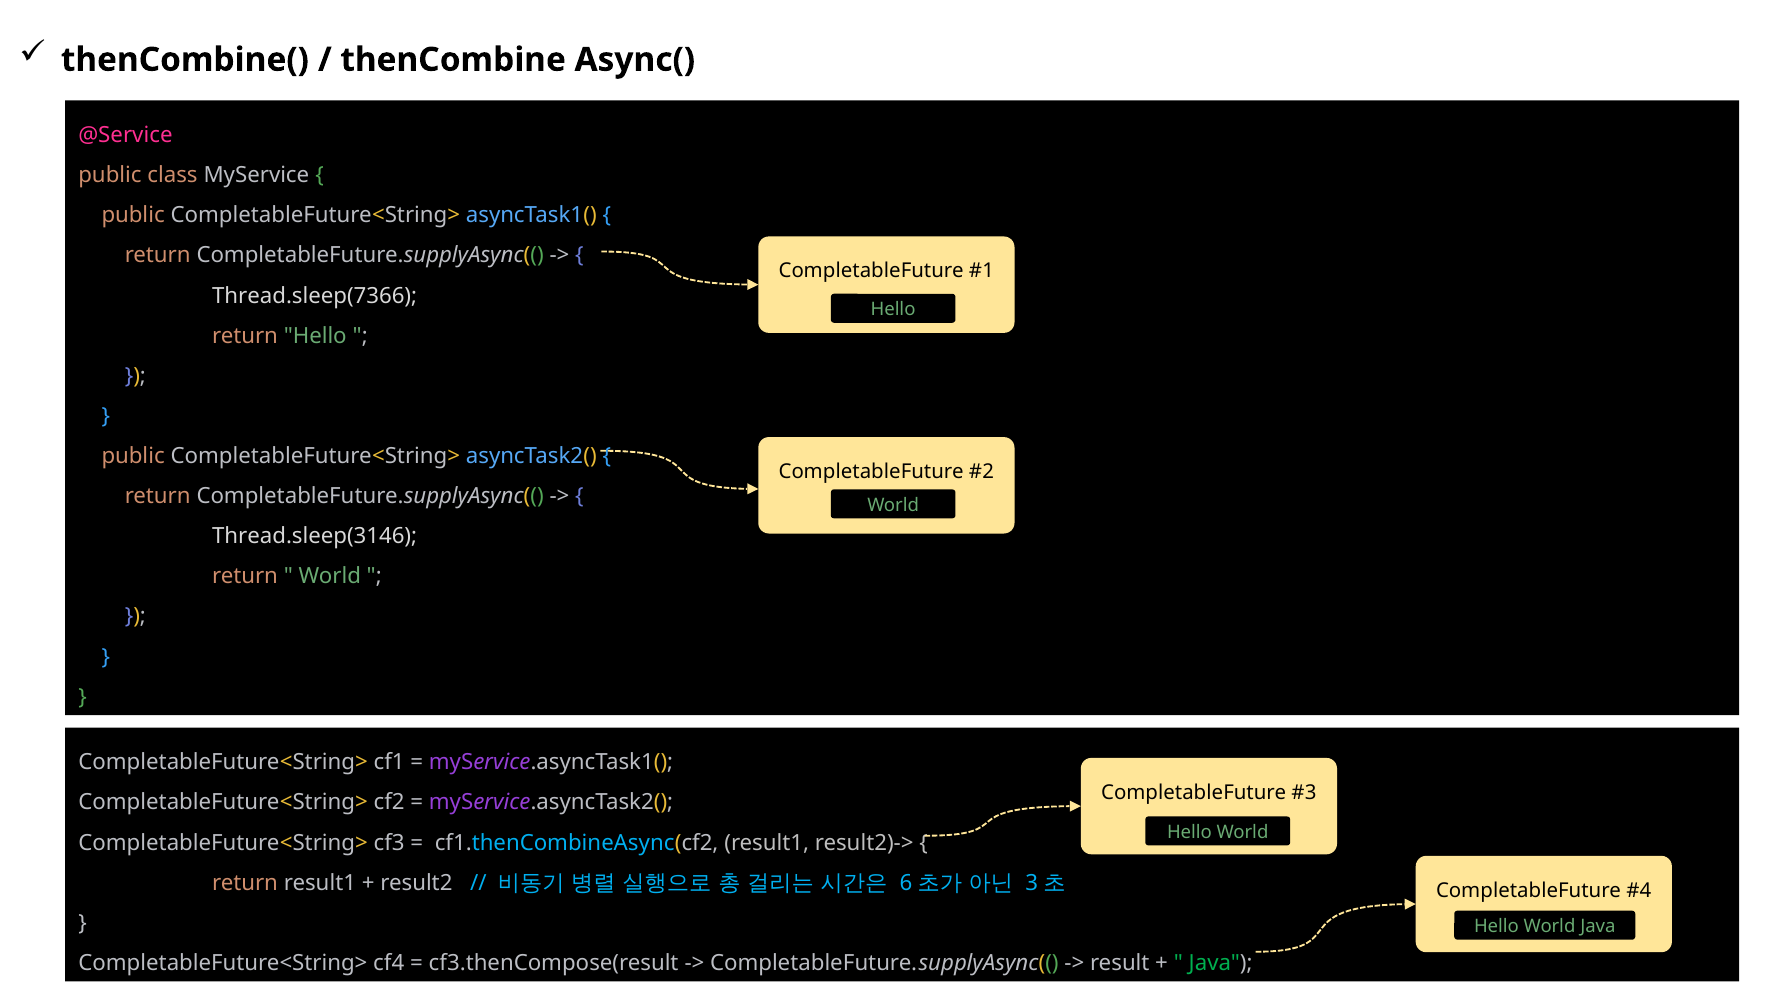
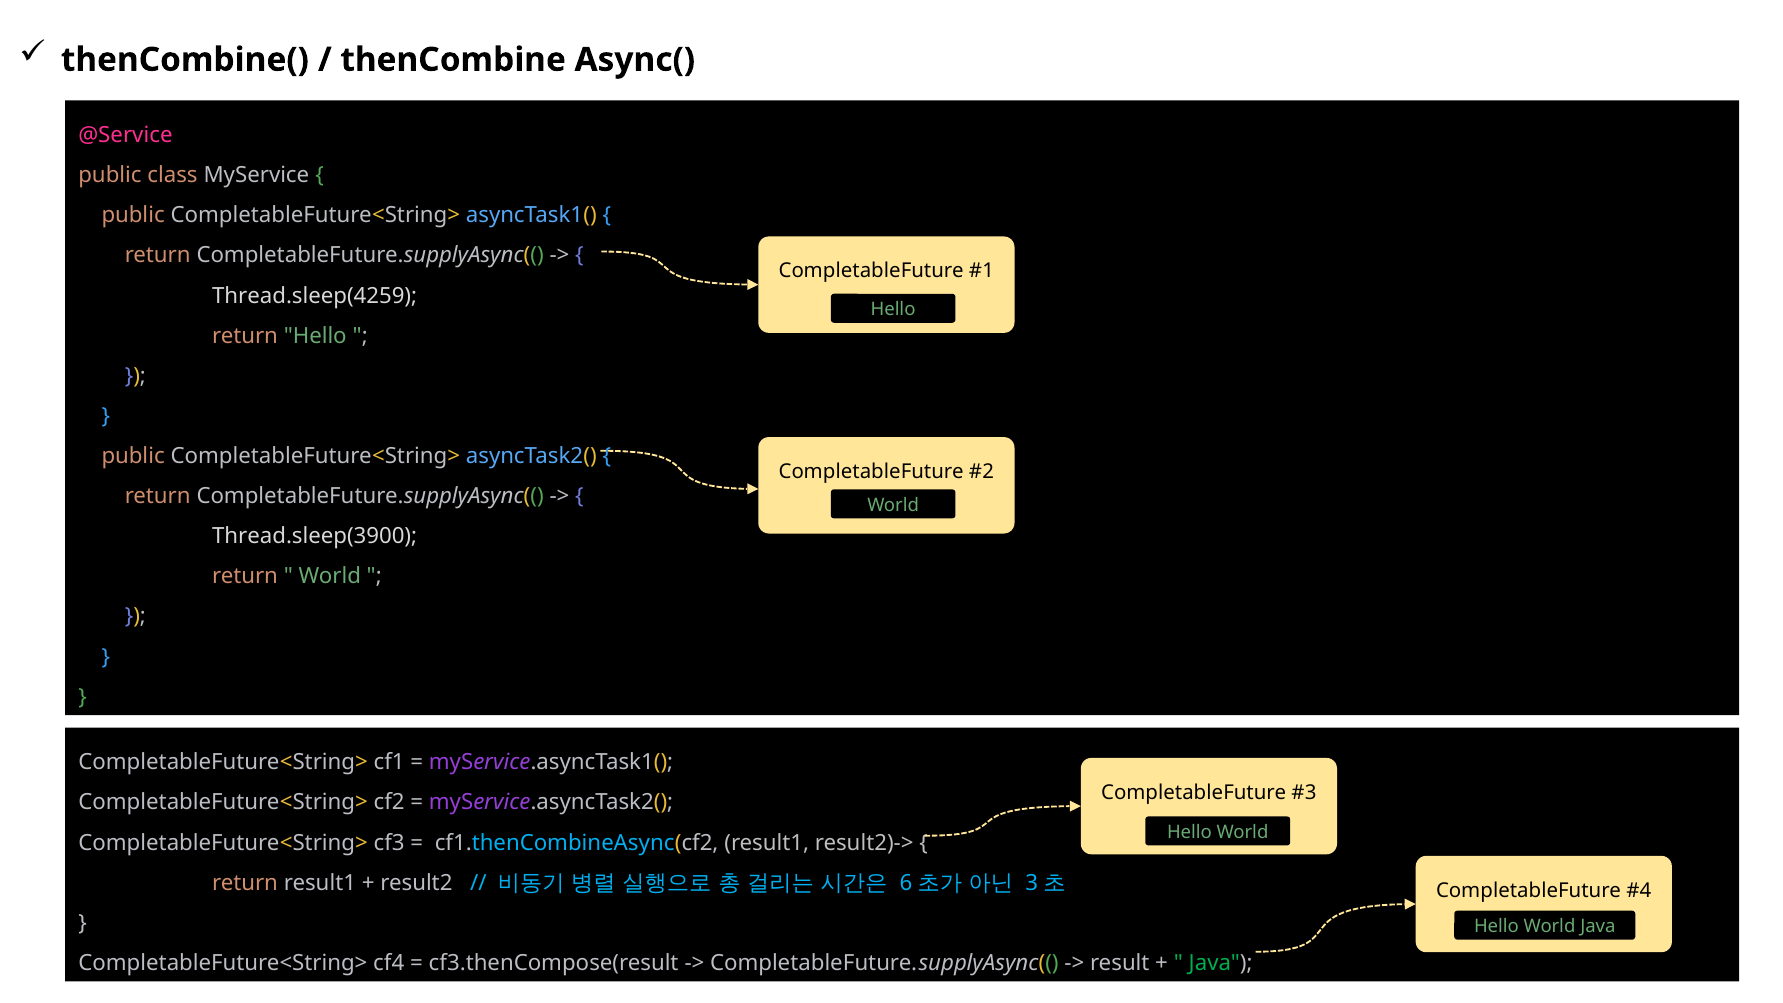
Thread.sleep(7366: Thread.sleep(7366 -> Thread.sleep(4259
Thread.sleep(3146: Thread.sleep(3146 -> Thread.sleep(3900
